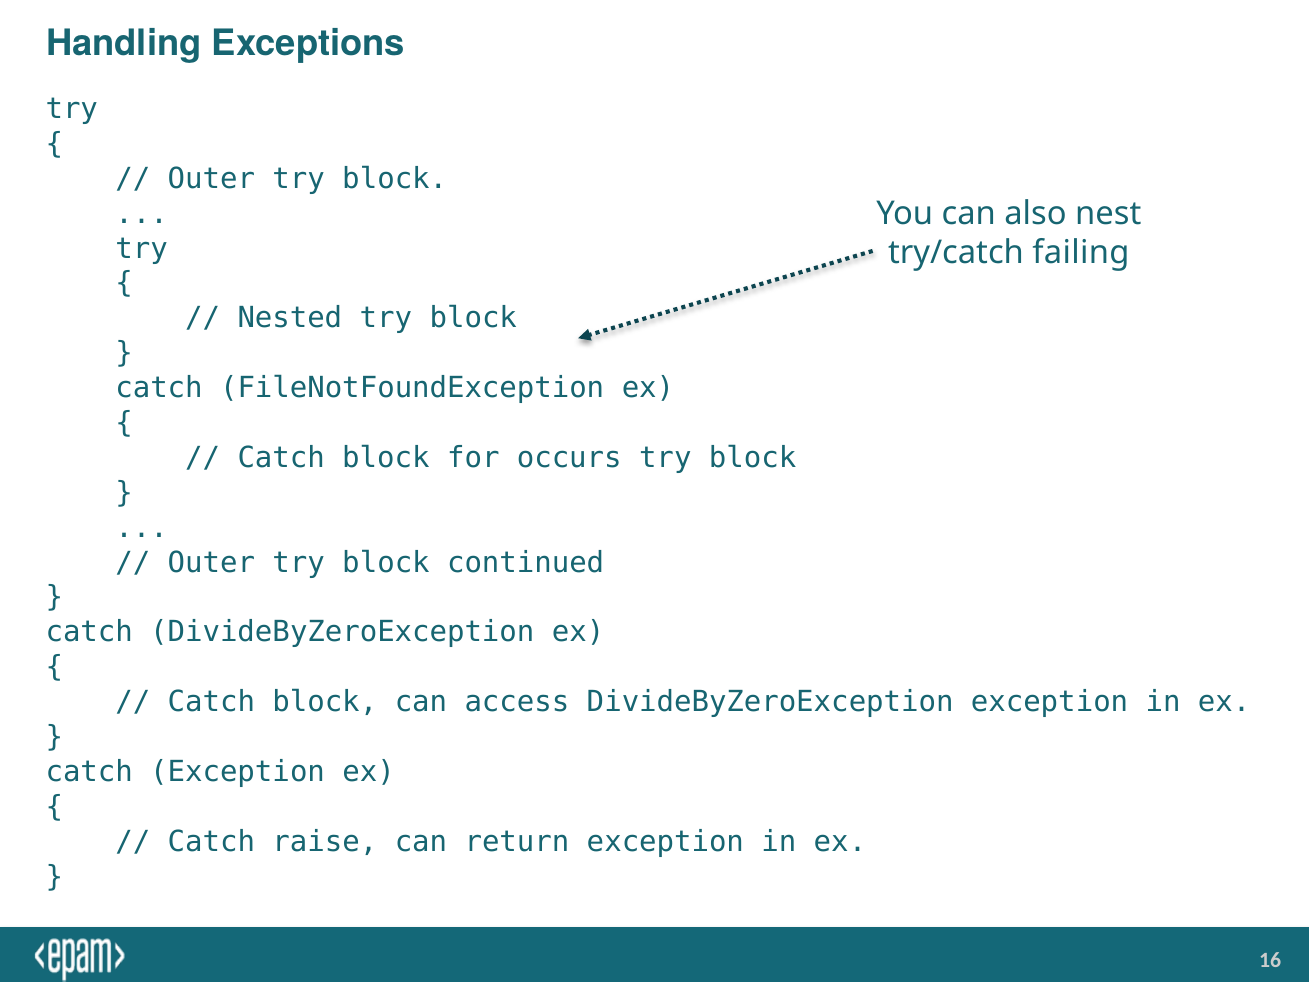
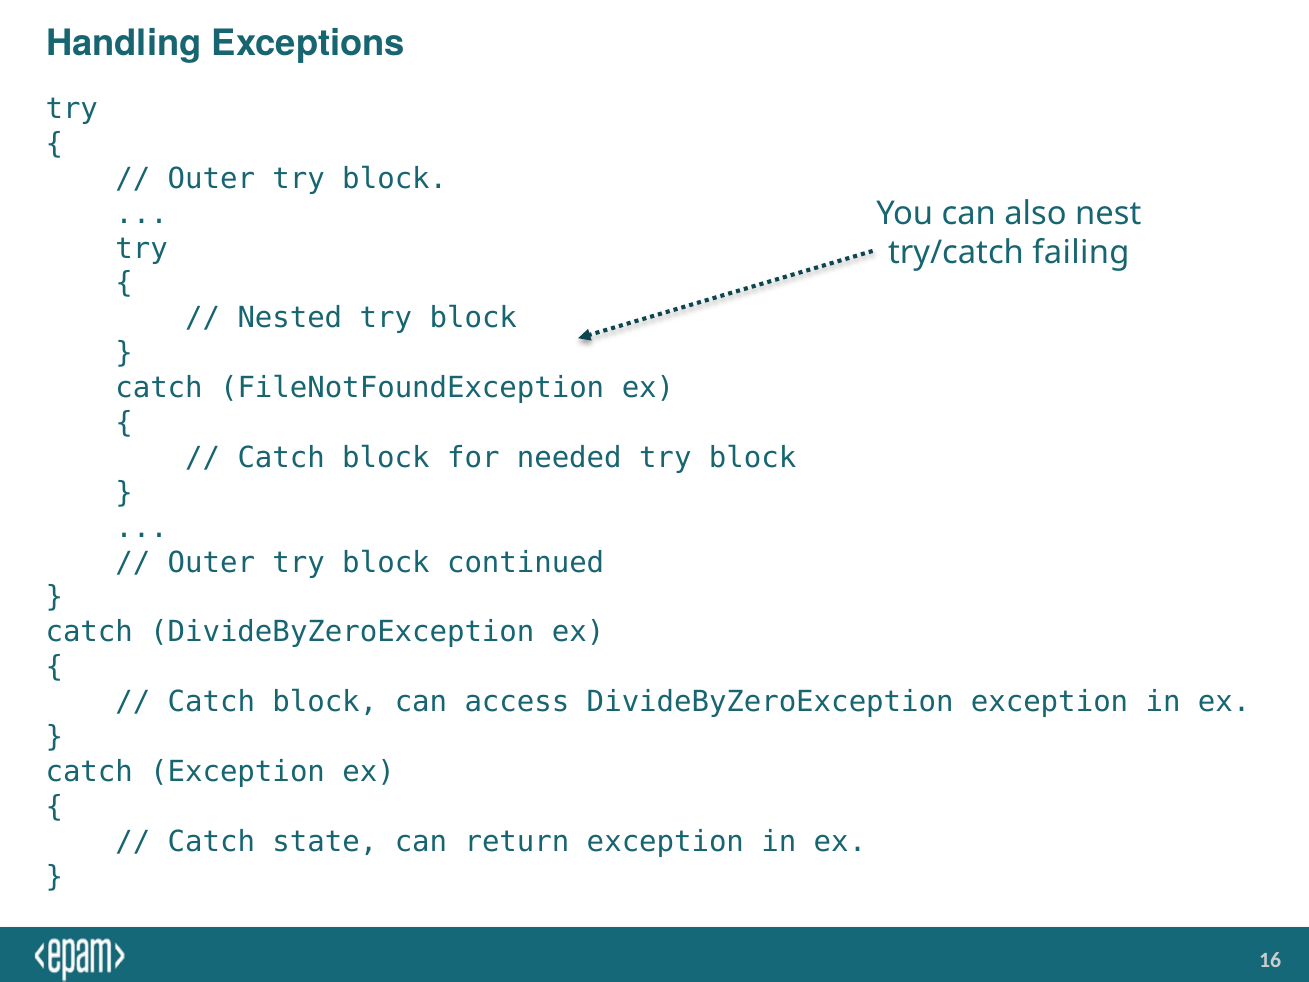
occurs: occurs -> needed
raise: raise -> state
